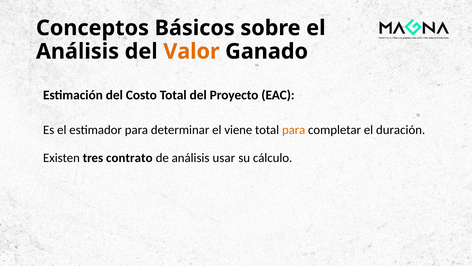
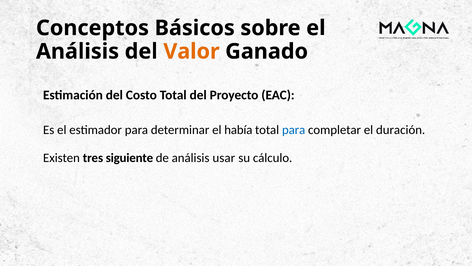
viene: viene -> había
para at (294, 130) colour: orange -> blue
contrato: contrato -> siguiente
